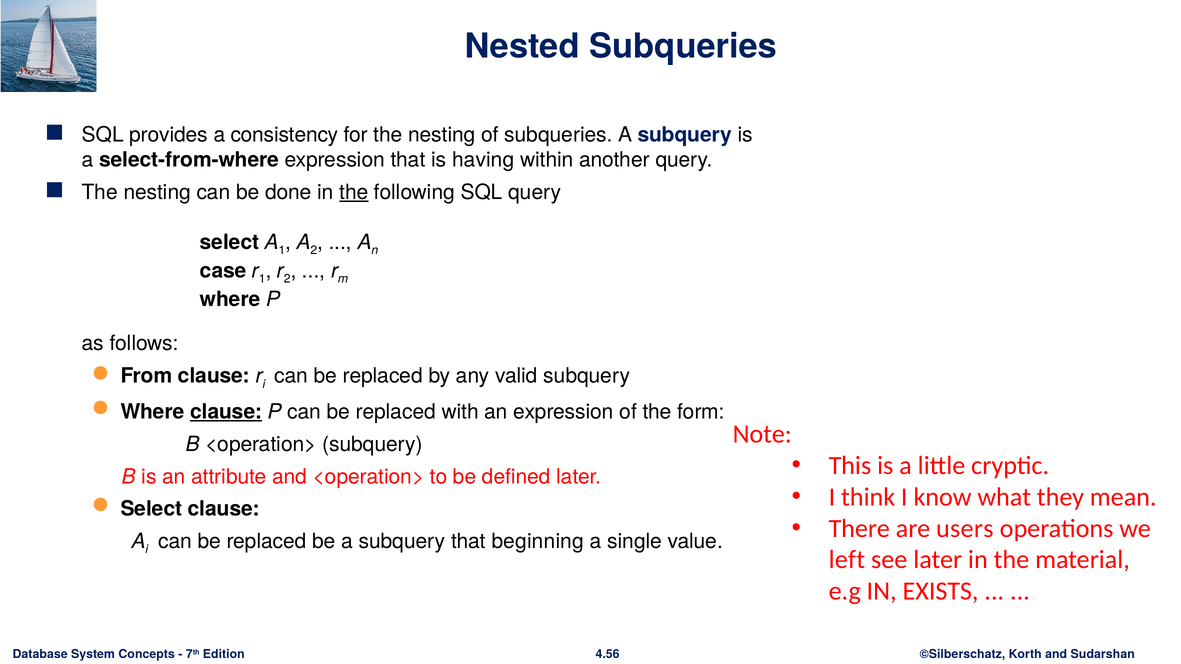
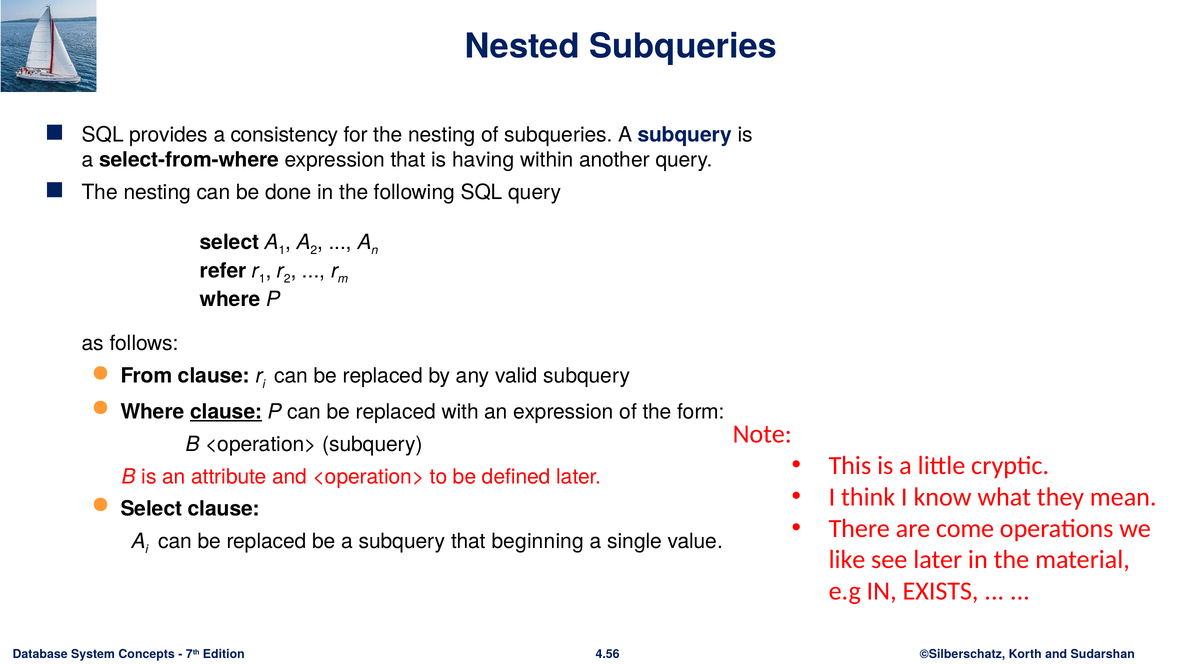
the at (354, 192) underline: present -> none
case: case -> refer
users: users -> come
left: left -> like
